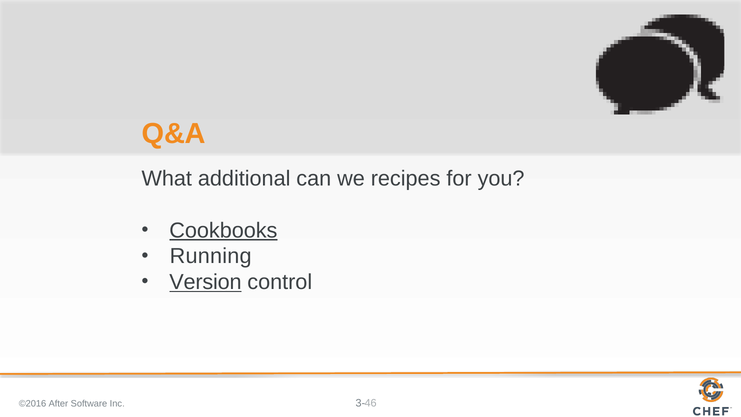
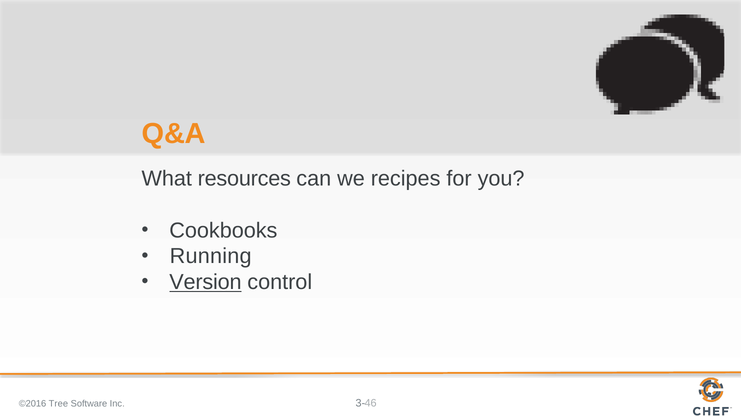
additional: additional -> resources
Cookbooks underline: present -> none
After: After -> Tree
